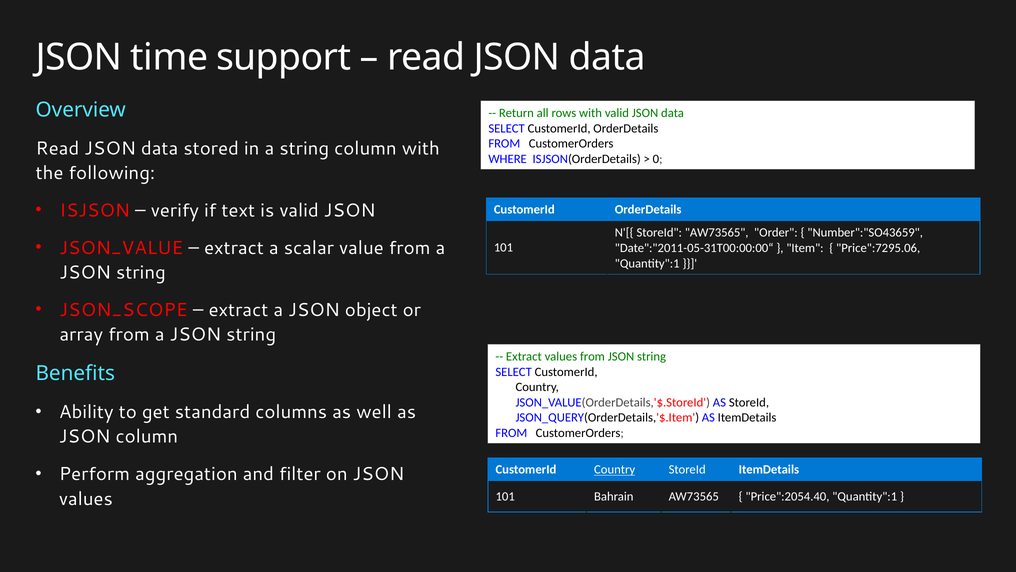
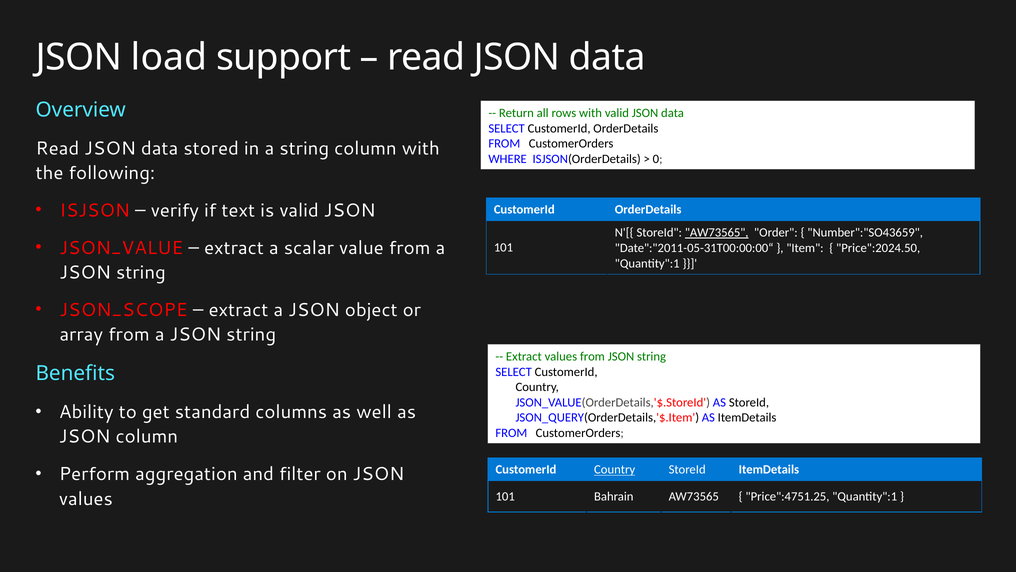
time: time -> load
AW73565 at (717, 232) underline: none -> present
Price":7295.06: Price":7295.06 -> Price":2024.50
Price":2054.40: Price":2054.40 -> Price":4751.25
